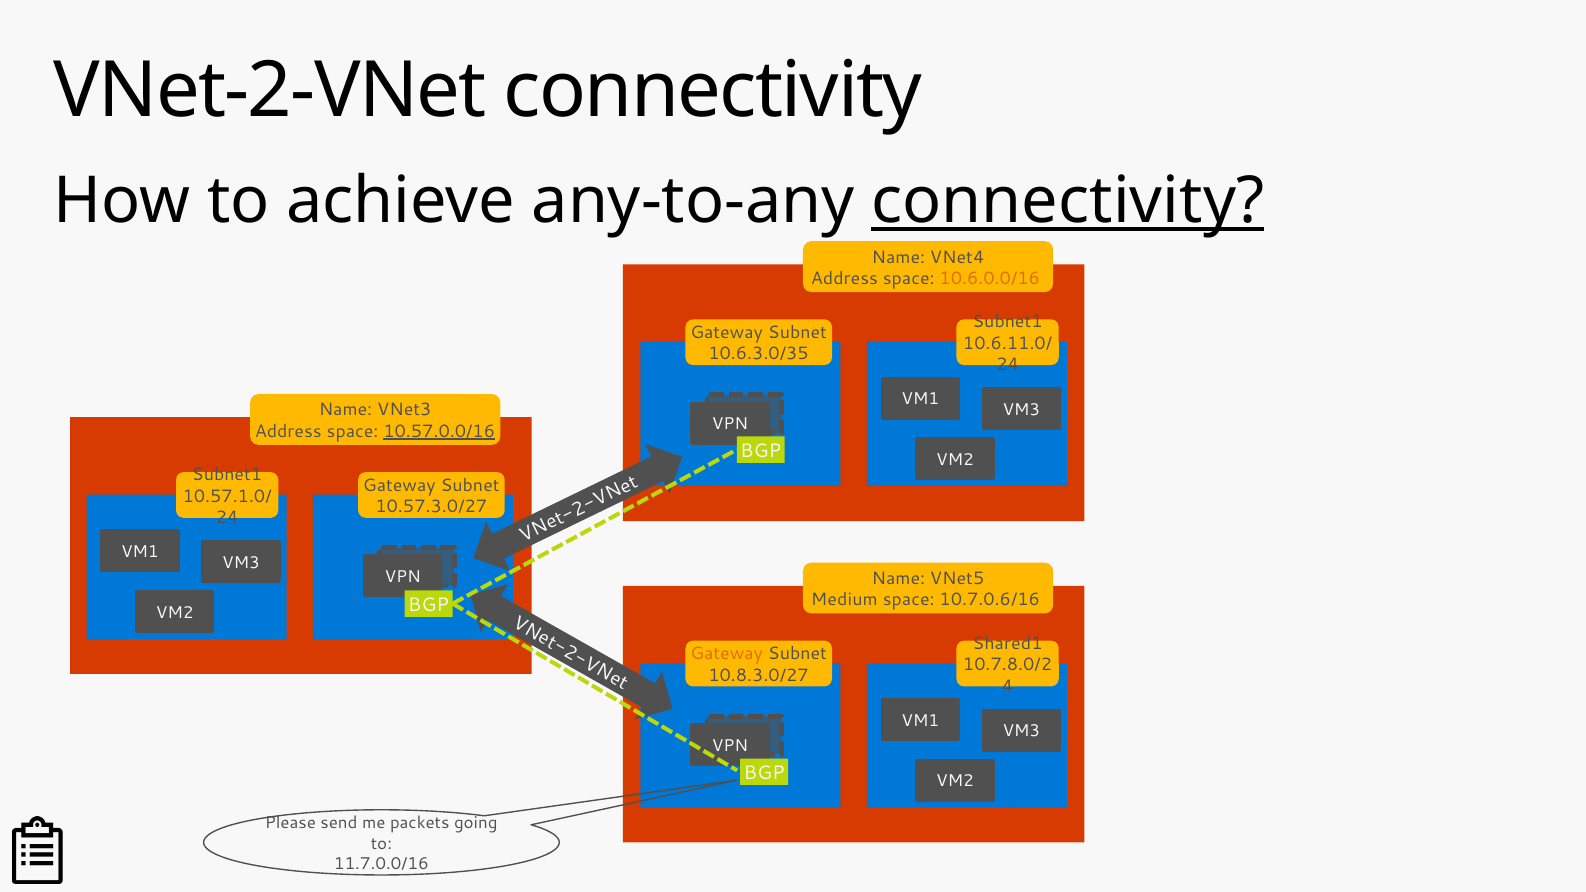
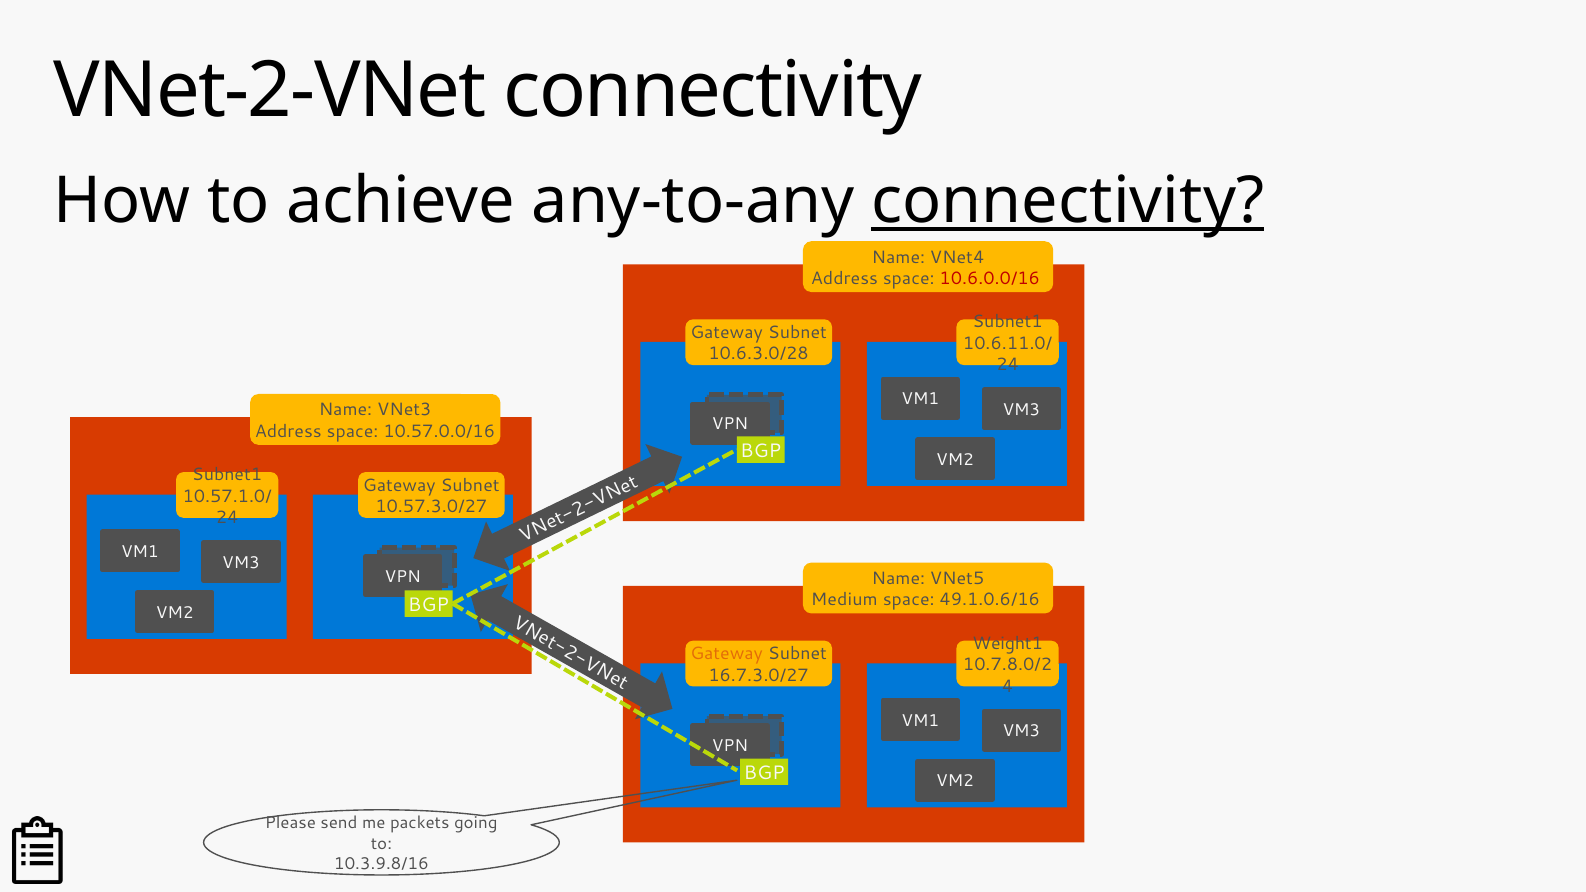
10.6.0.0/16 colour: orange -> red
10.6.3.0/35: 10.6.3.0/35 -> 10.6.3.0/28
10.57.0.0/16 underline: present -> none
10.7.0.6/16: 10.7.0.6/16 -> 49.1.0.6/16
Shared1: Shared1 -> Weight1
10.8.3.0/27: 10.8.3.0/27 -> 16.7.3.0/27
11.7.0.0/16: 11.7.0.0/16 -> 10.3.9.8/16
